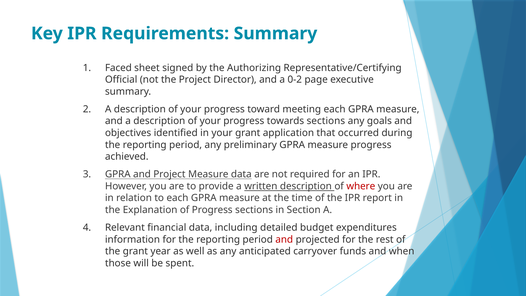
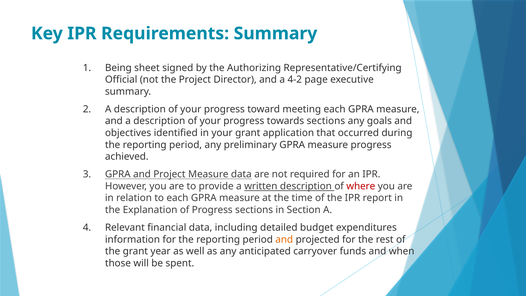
Faced: Faced -> Being
0-2: 0-2 -> 4-2
and at (284, 239) colour: red -> orange
